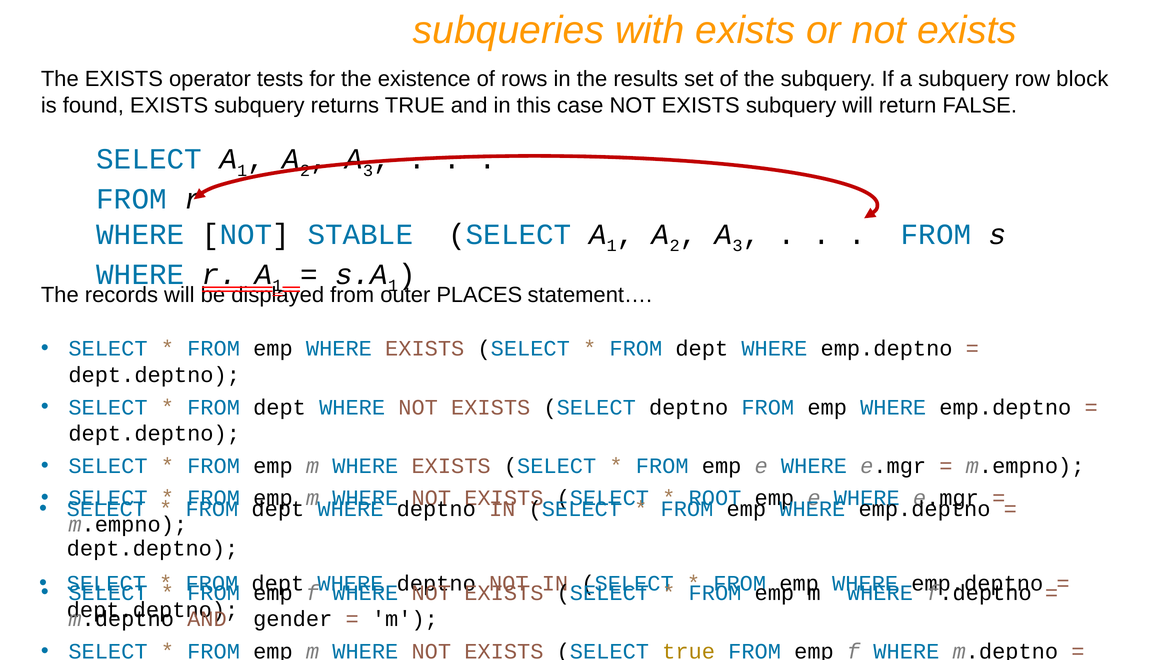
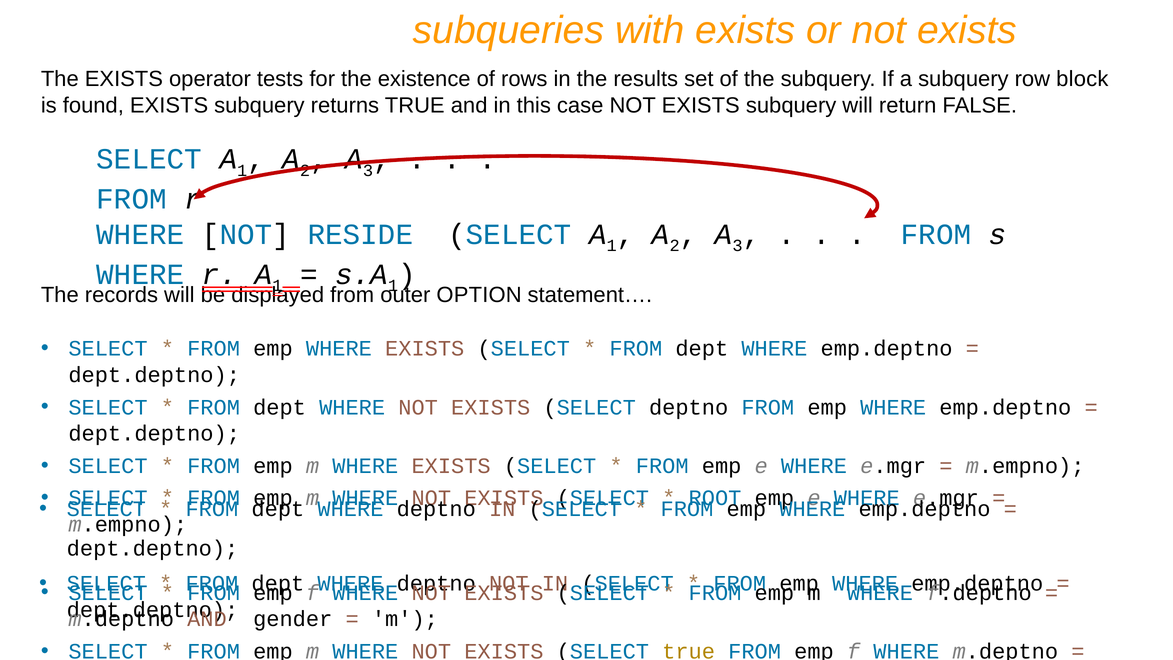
STABLE: STABLE -> RESIDE
PLACES: PLACES -> OPTION
